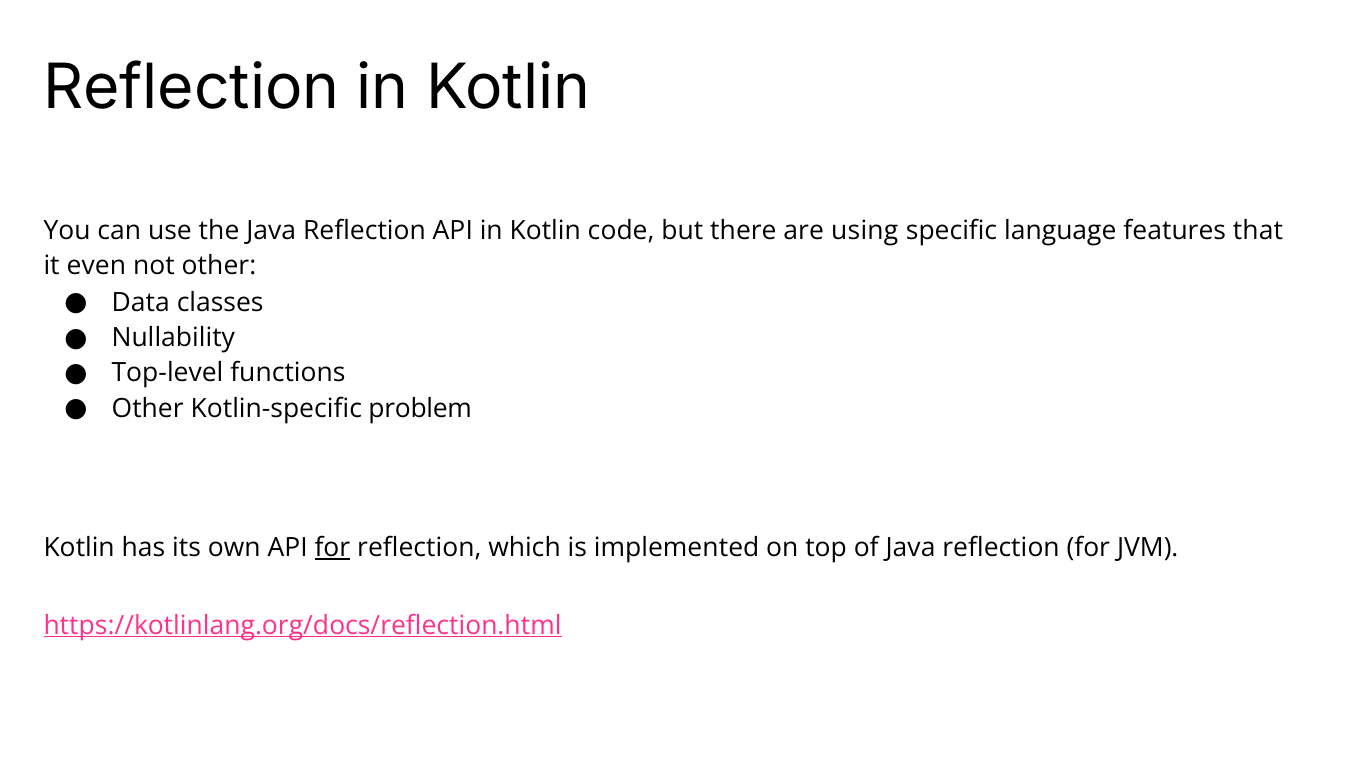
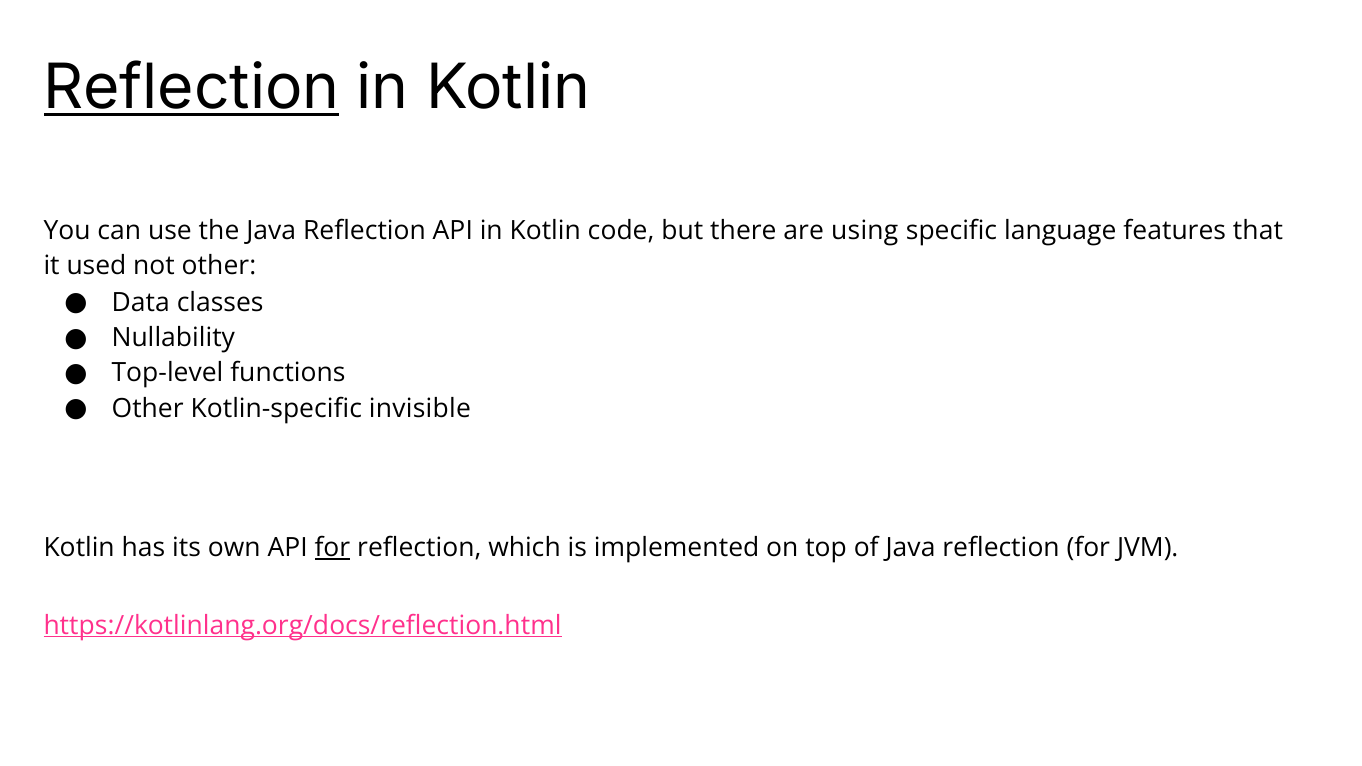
Reflection at (191, 88) underline: none -> present
even: even -> used
problem: problem -> invisible
